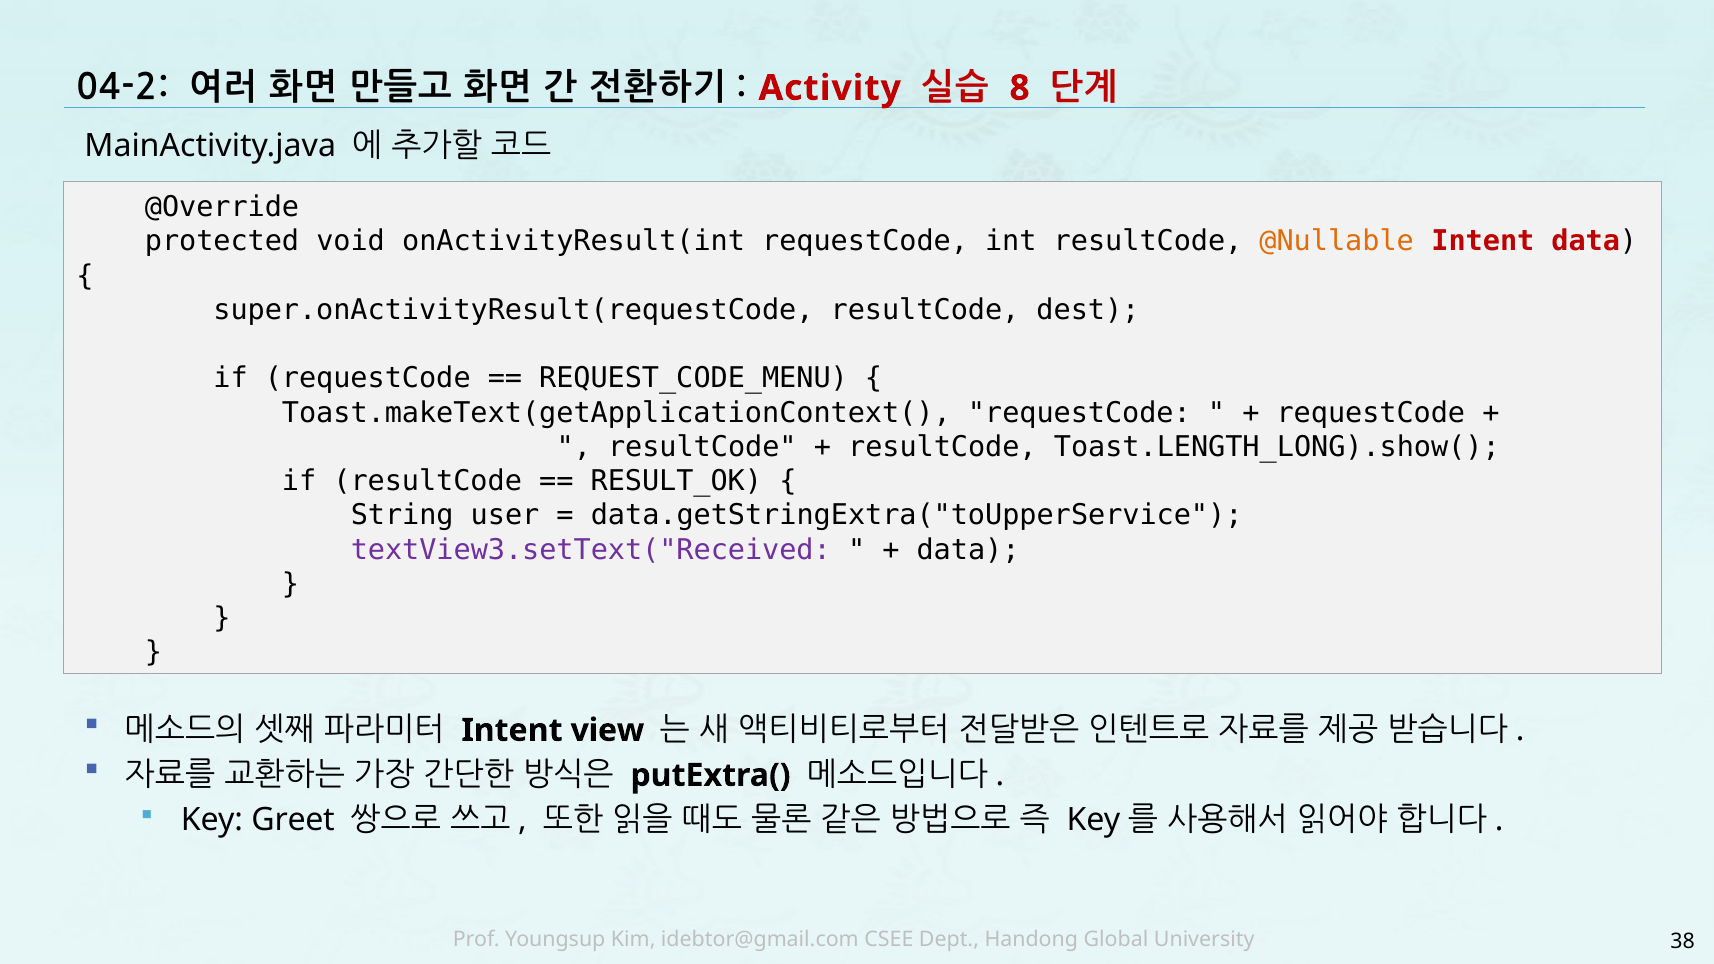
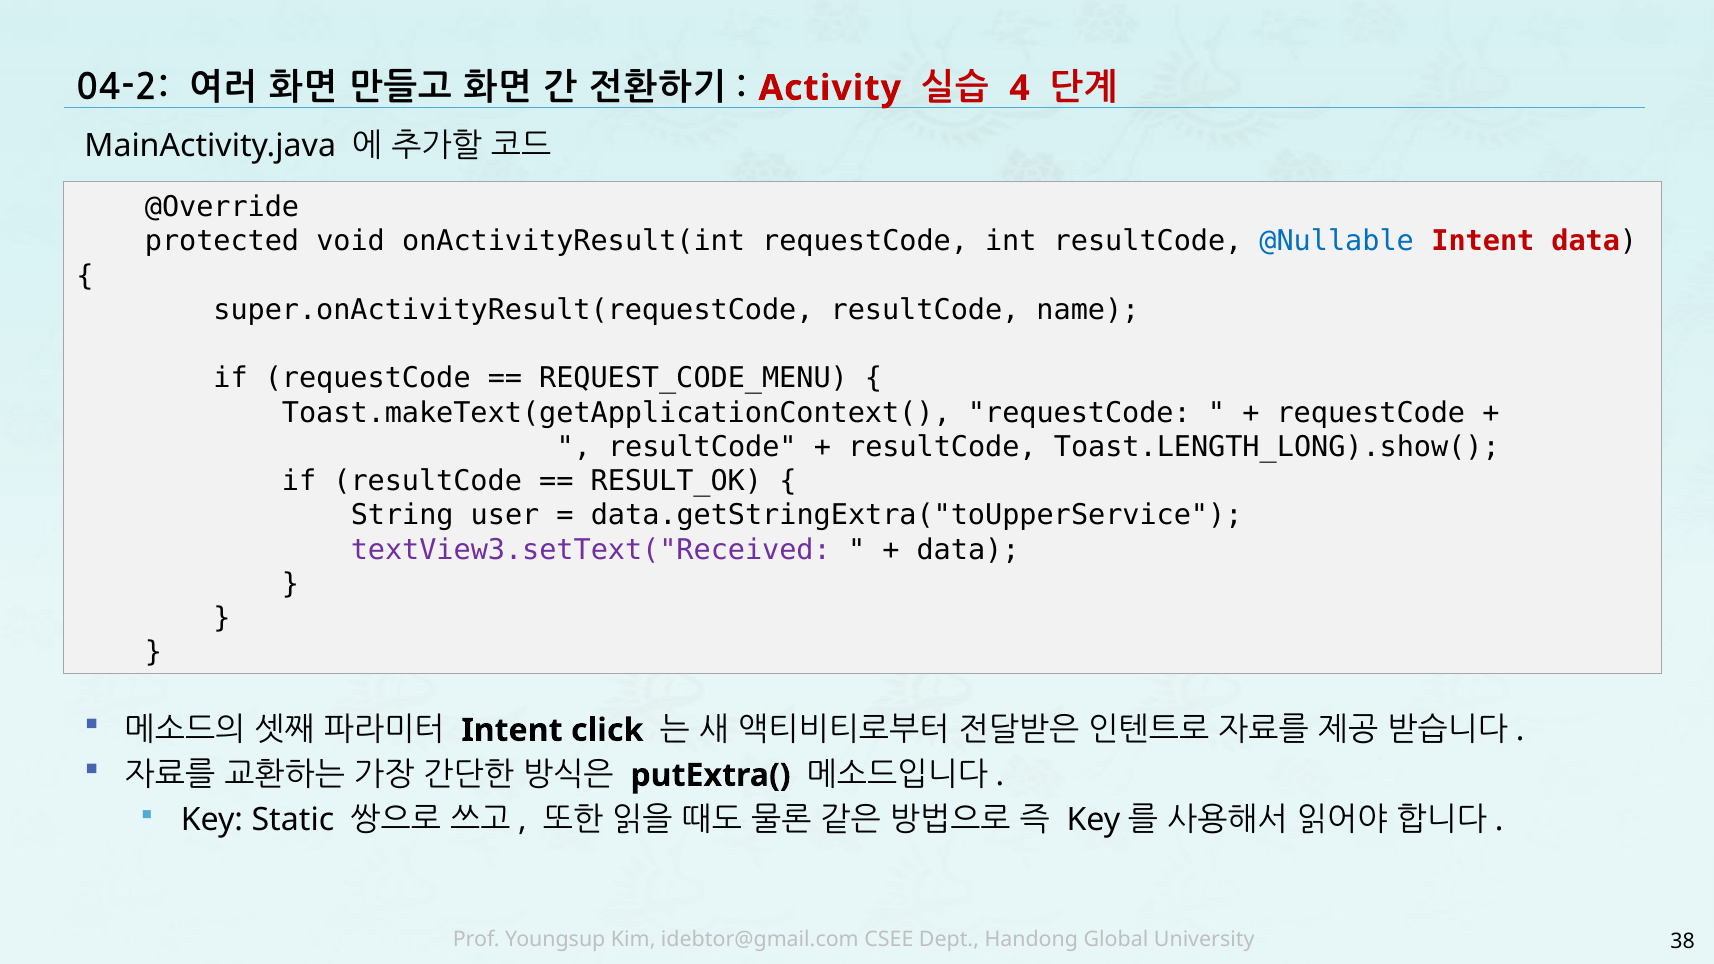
8: 8 -> 4
@Nullable colour: orange -> blue
dest: dest -> name
view: view -> click
Greet: Greet -> Static
